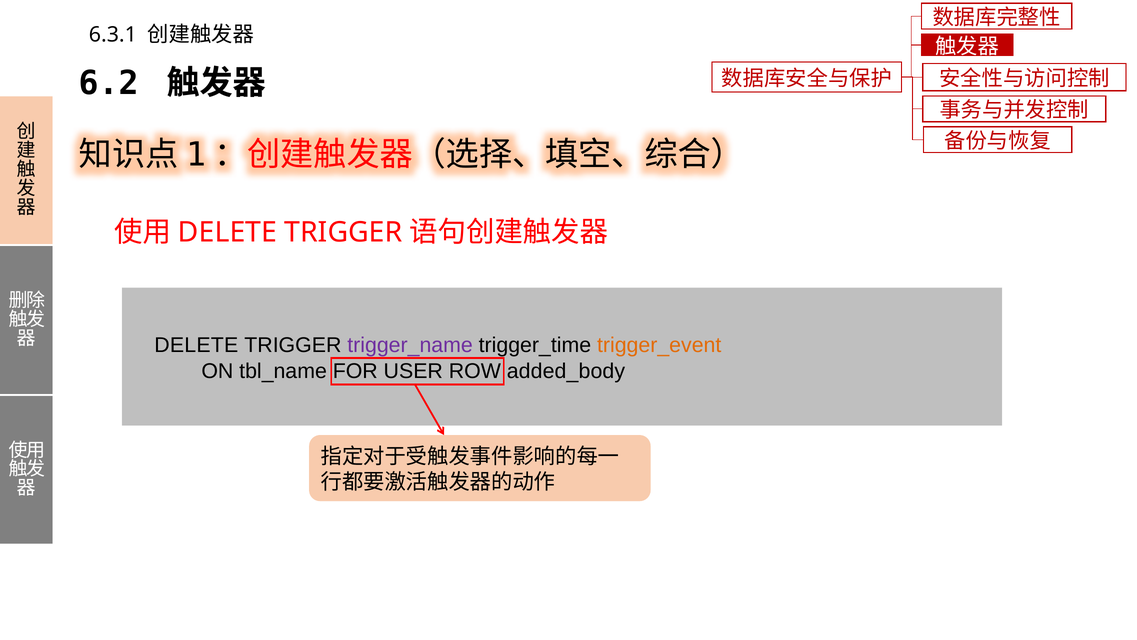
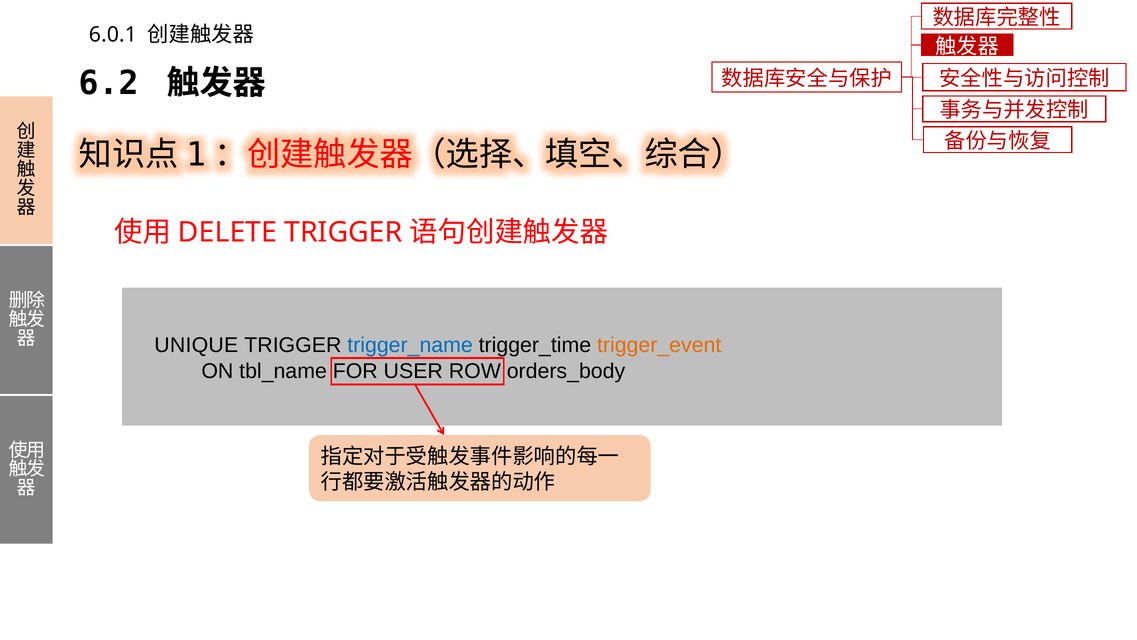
6.3.1: 6.3.1 -> 6.0.1
DELETE at (196, 345): DELETE -> UNIQUE
trigger_name colour: purple -> blue
added_body: added_body -> orders_body
